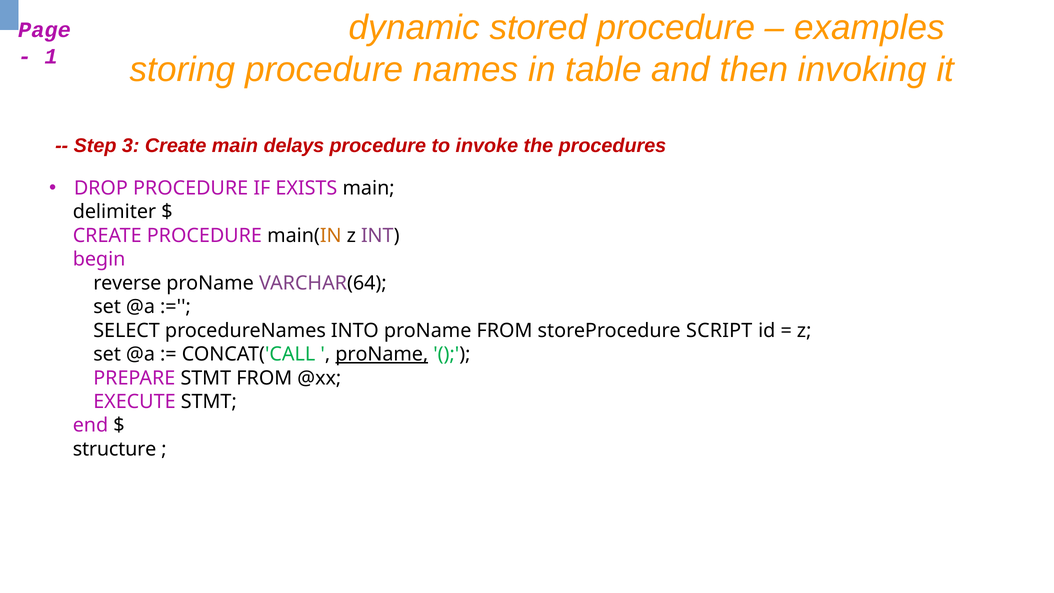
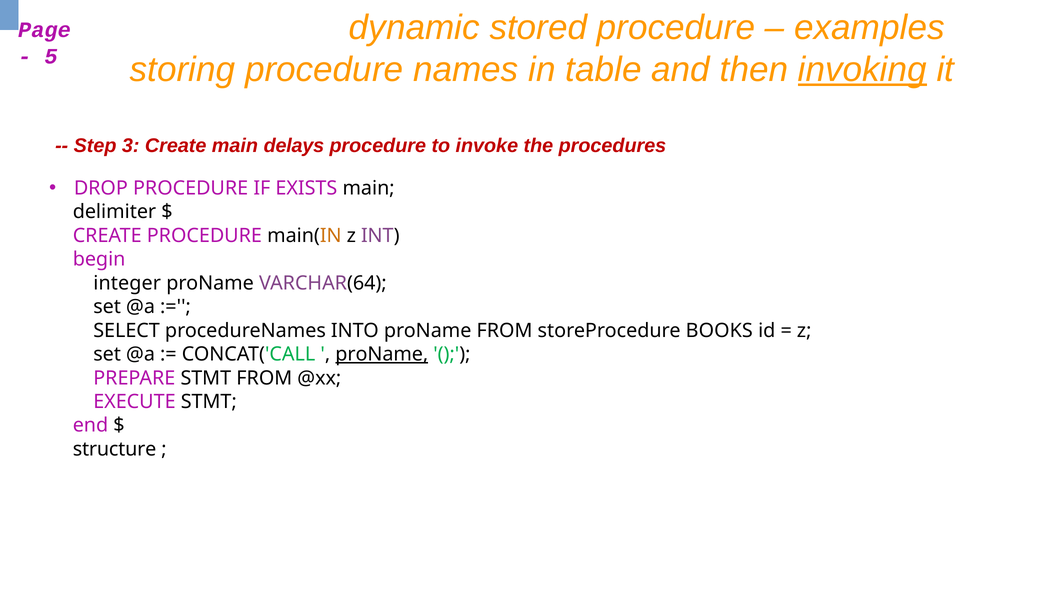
1: 1 -> 5
invoking underline: none -> present
reverse: reverse -> integer
SCRIPT: SCRIPT -> BOOKS
